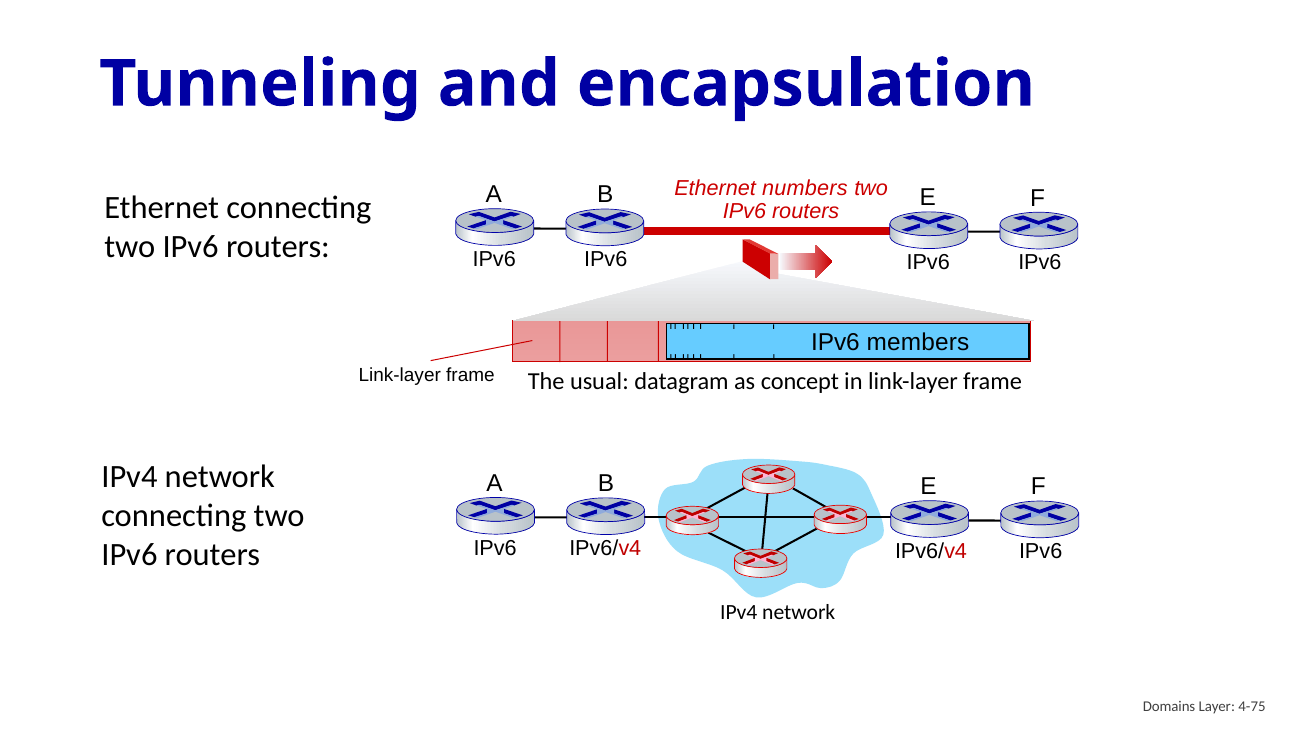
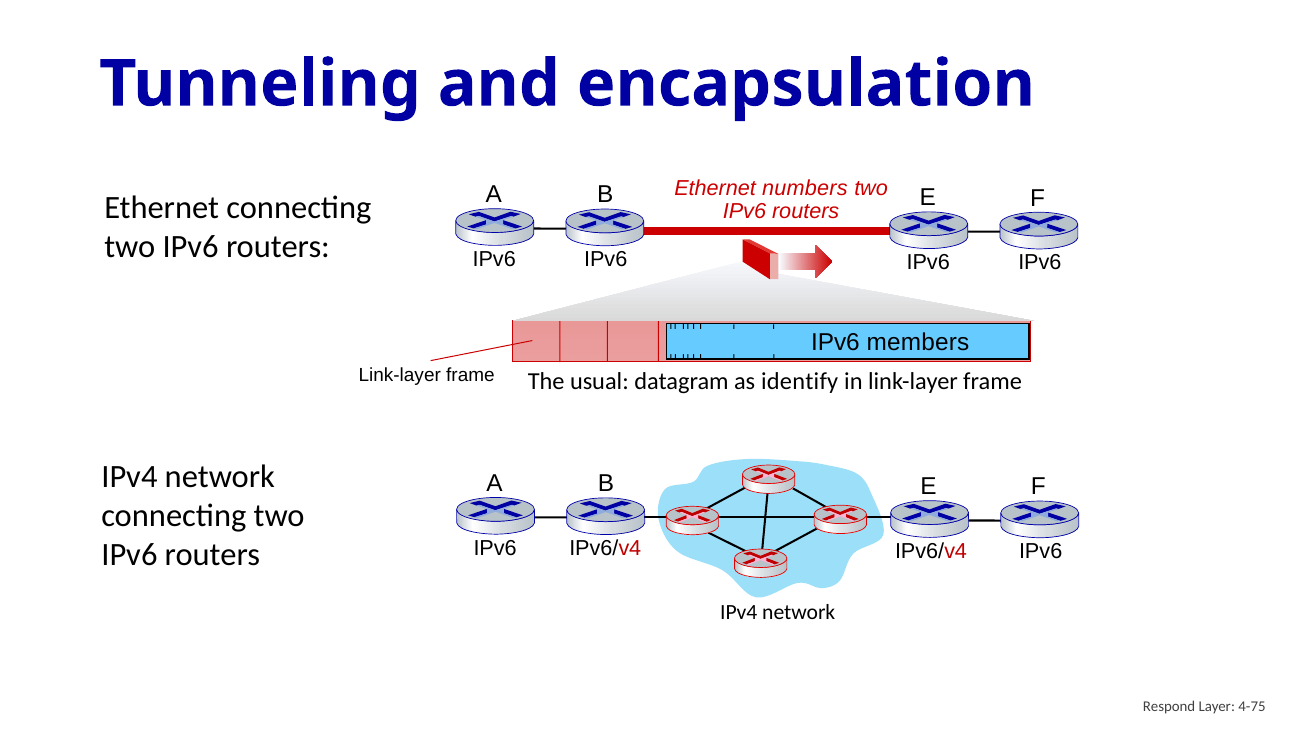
concept: concept -> identify
Domains: Domains -> Respond
